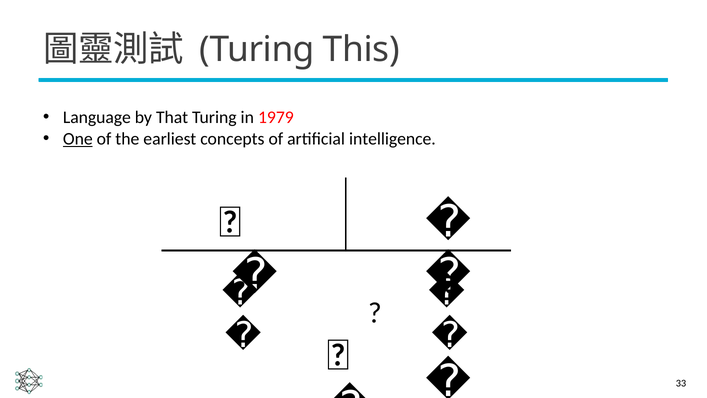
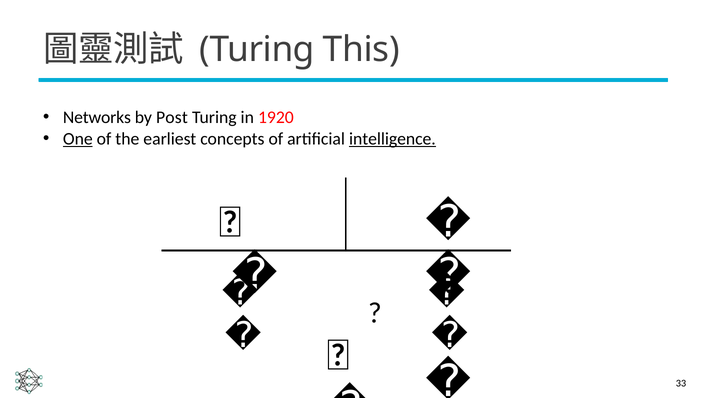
Language: Language -> Networks
That: That -> Post
1979: 1979 -> 1920
intelligence underline: none -> present
